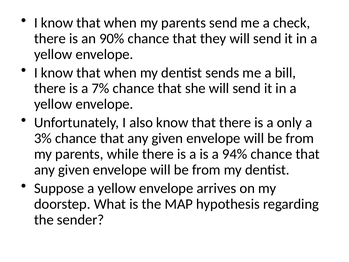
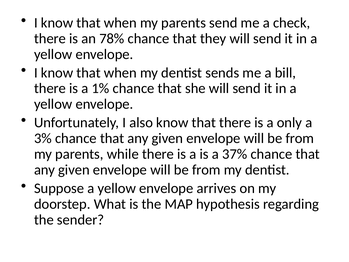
90%: 90% -> 78%
7%: 7% -> 1%
94%: 94% -> 37%
